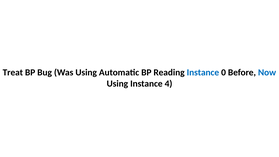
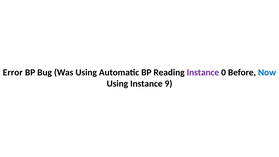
Treat: Treat -> Error
Instance at (203, 72) colour: blue -> purple
4: 4 -> 9
